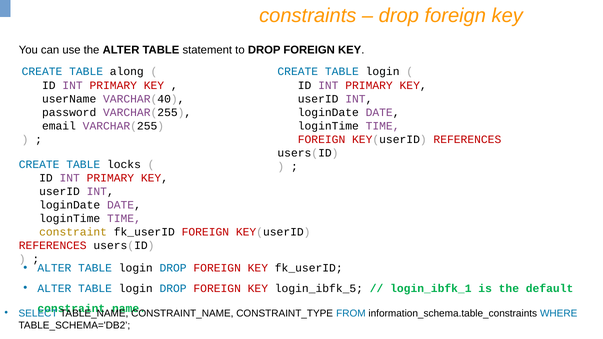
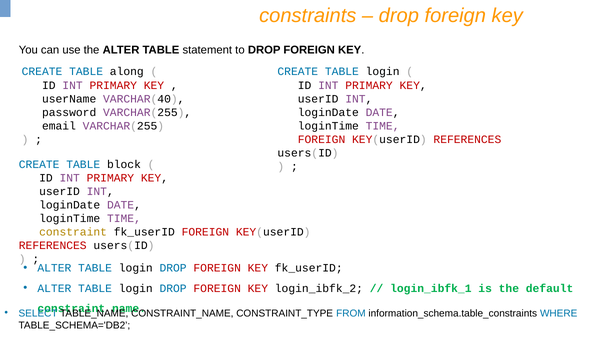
locks: locks -> block
login_ibfk_5: login_ibfk_5 -> login_ibfk_2
